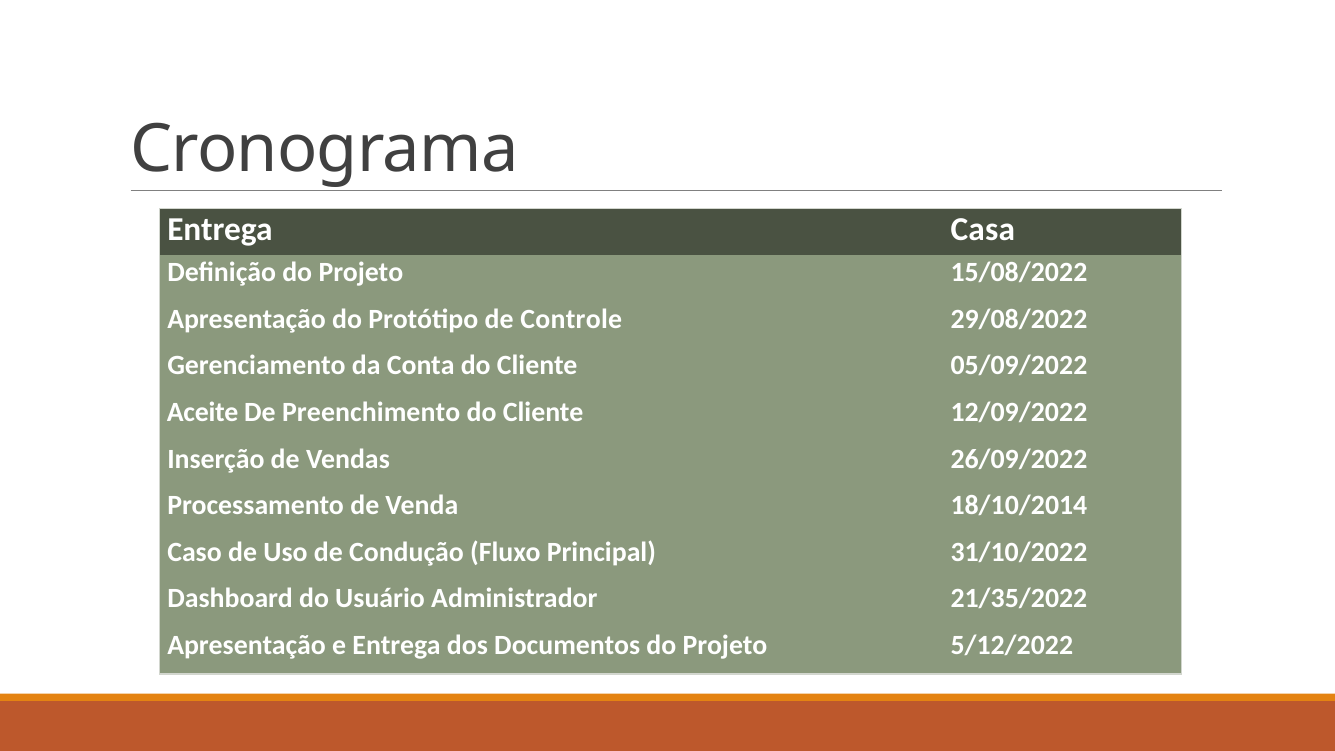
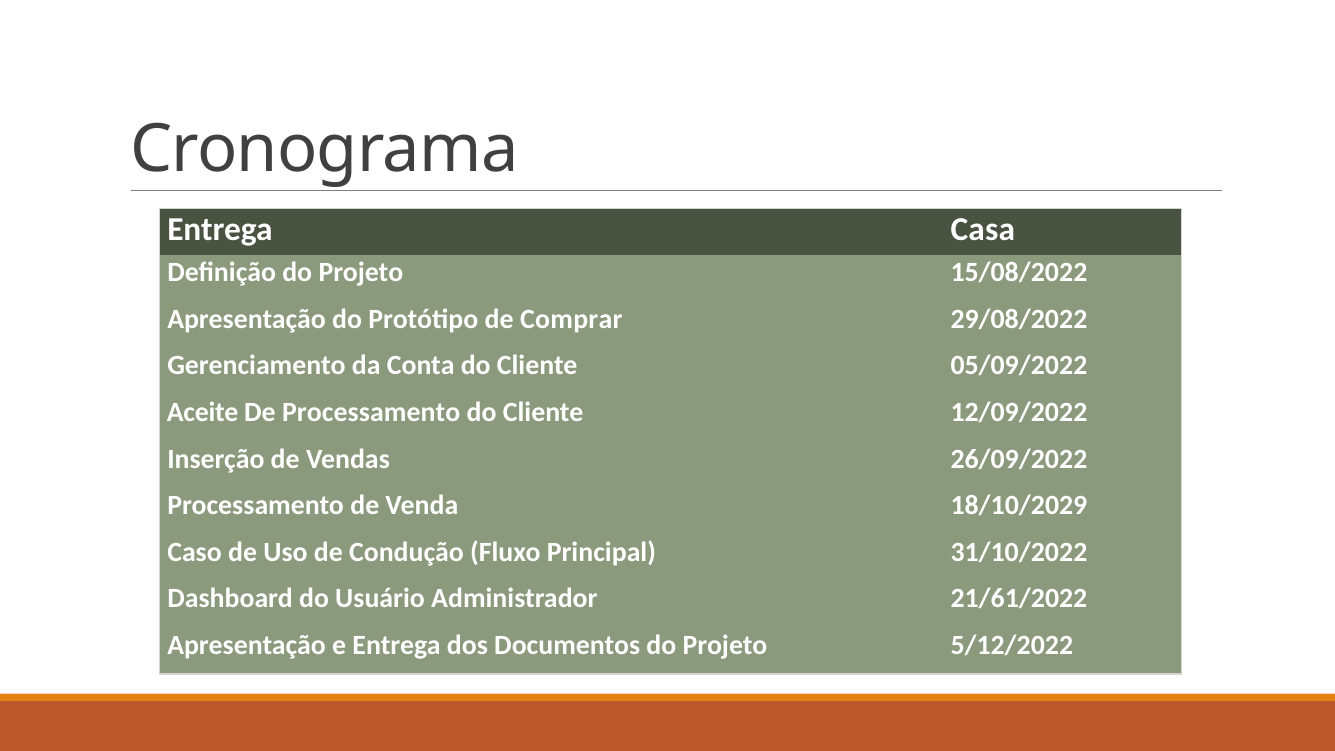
Controle: Controle -> Comprar
De Preenchimento: Preenchimento -> Processamento
18/10/2014: 18/10/2014 -> 18/10/2029
21/35/2022: 21/35/2022 -> 21/61/2022
